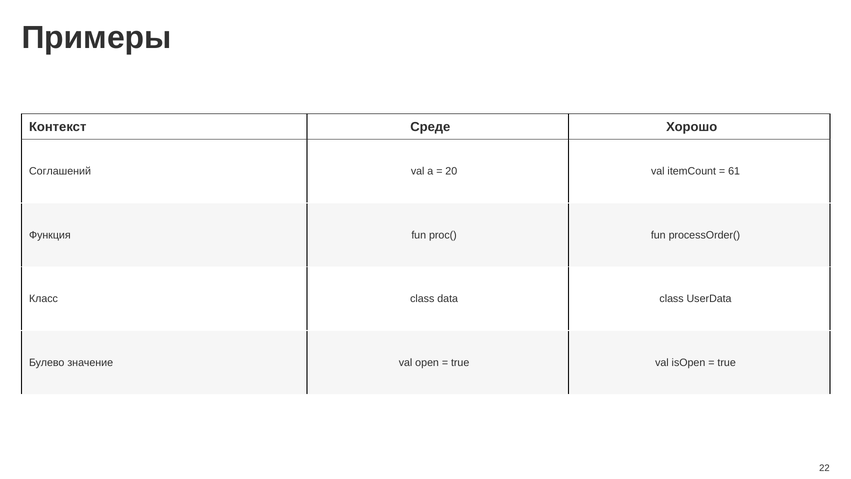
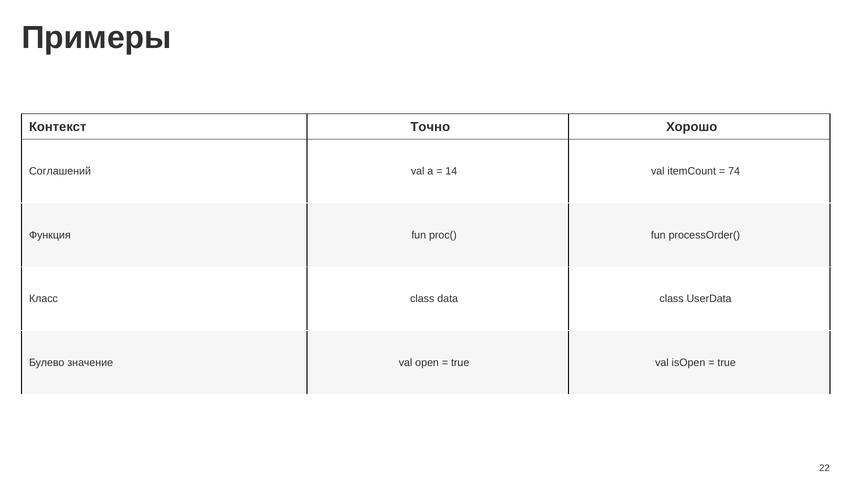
Среде: Среде -> Точно
20: 20 -> 14
61: 61 -> 74
